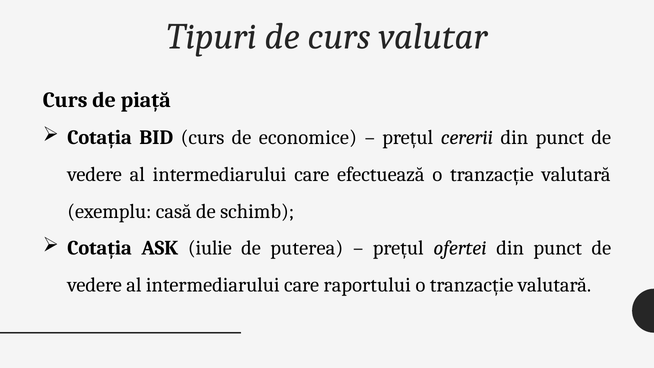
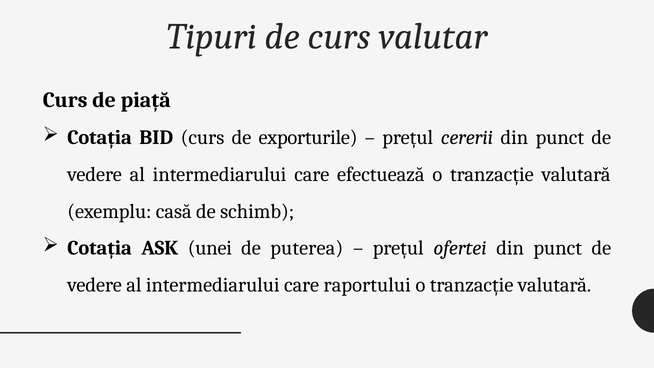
economice: economice -> exporturile
iulie: iulie -> unei
